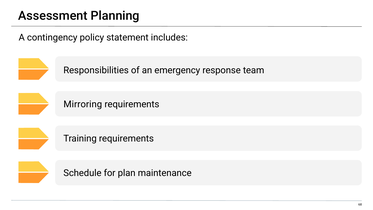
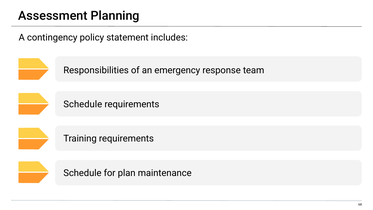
Mirroring at (83, 104): Mirroring -> Schedule
